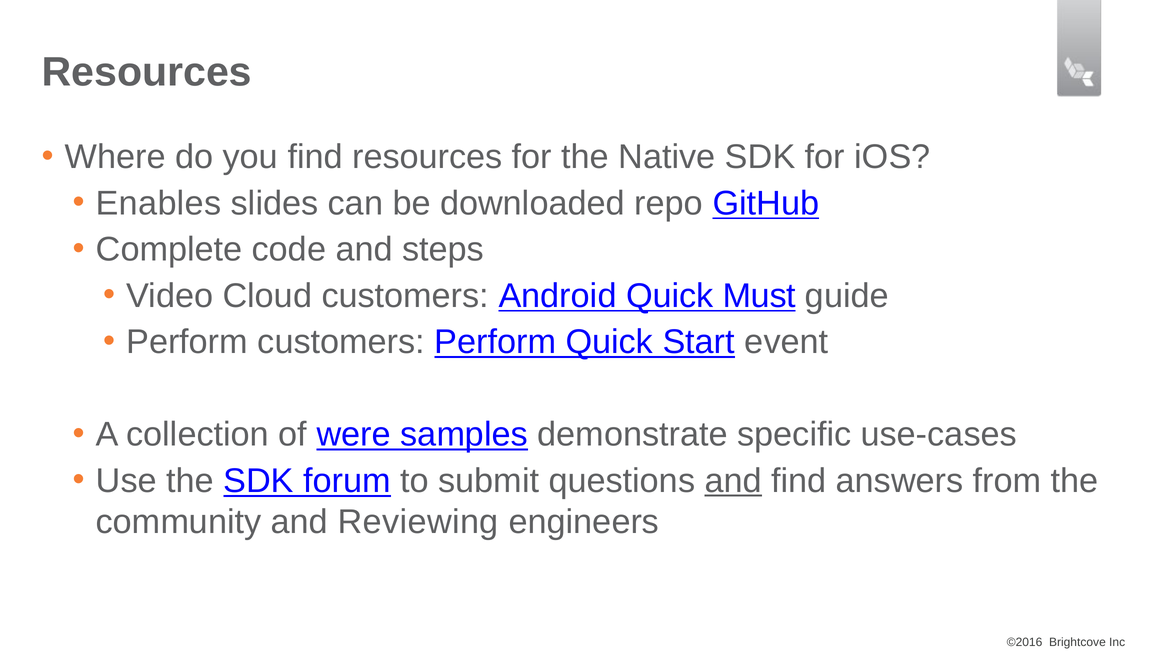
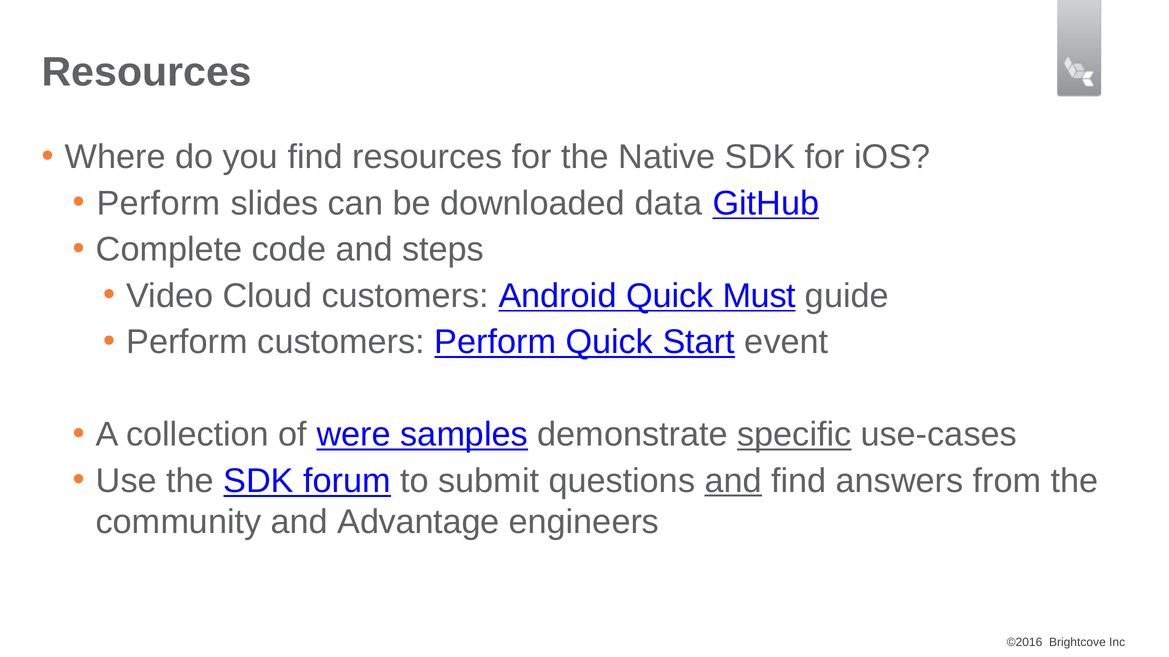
Enables at (159, 203): Enables -> Perform
repo: repo -> data
specific underline: none -> present
Reviewing: Reviewing -> Advantage
